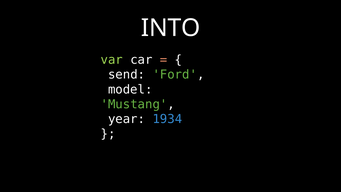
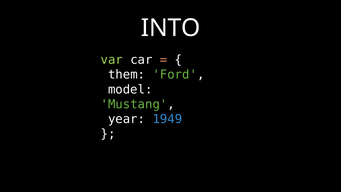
send: send -> them
1934: 1934 -> 1949
